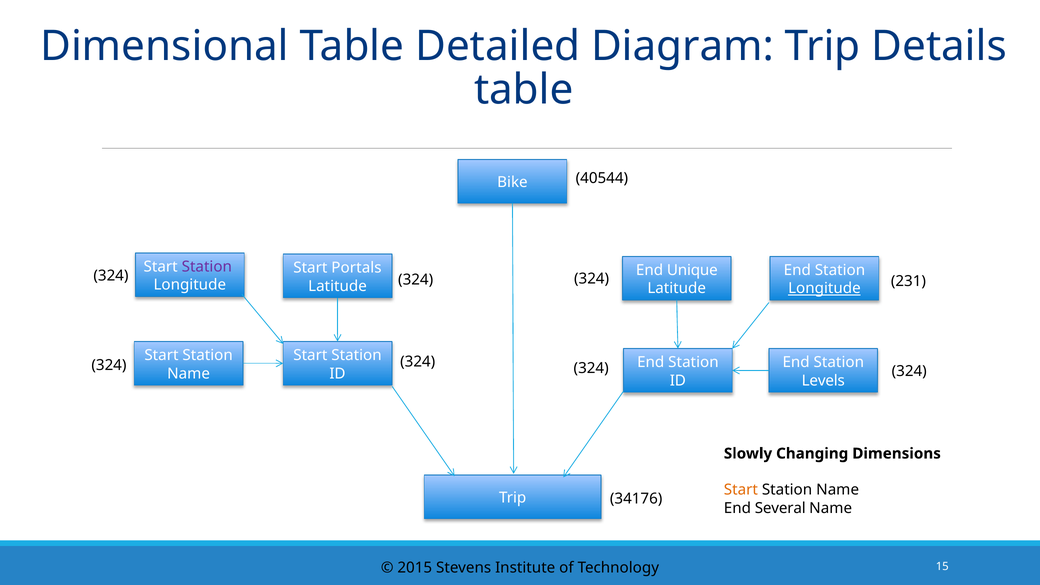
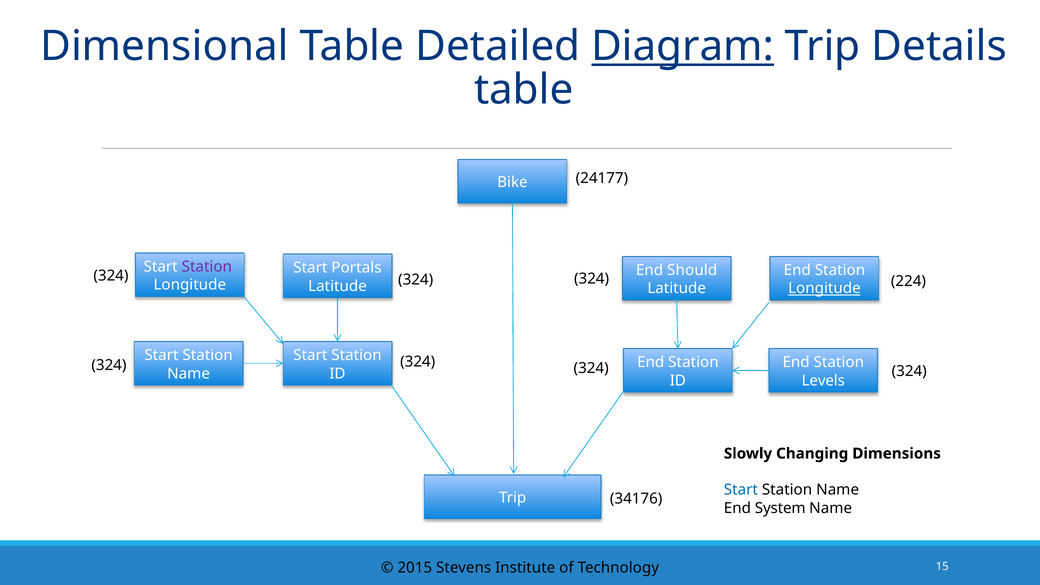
Diagram underline: none -> present
40544: 40544 -> 24177
Unique: Unique -> Should
231: 231 -> 224
Start at (741, 490) colour: orange -> blue
Several: Several -> System
